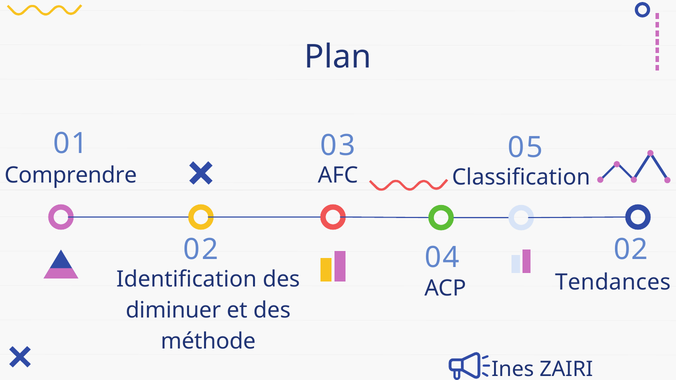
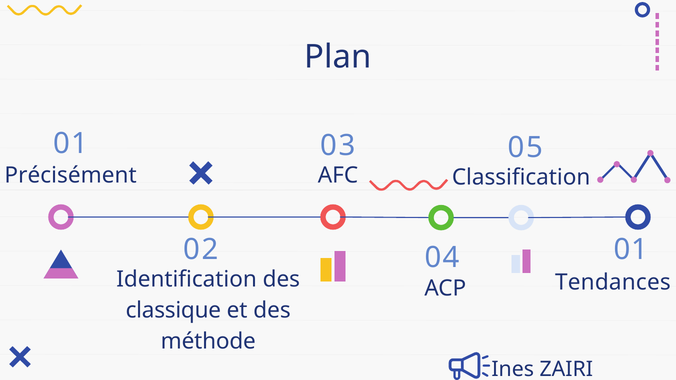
Comprendre: Comprendre -> Précisément
02 02: 02 -> 01
diminuer: diminuer -> classique
